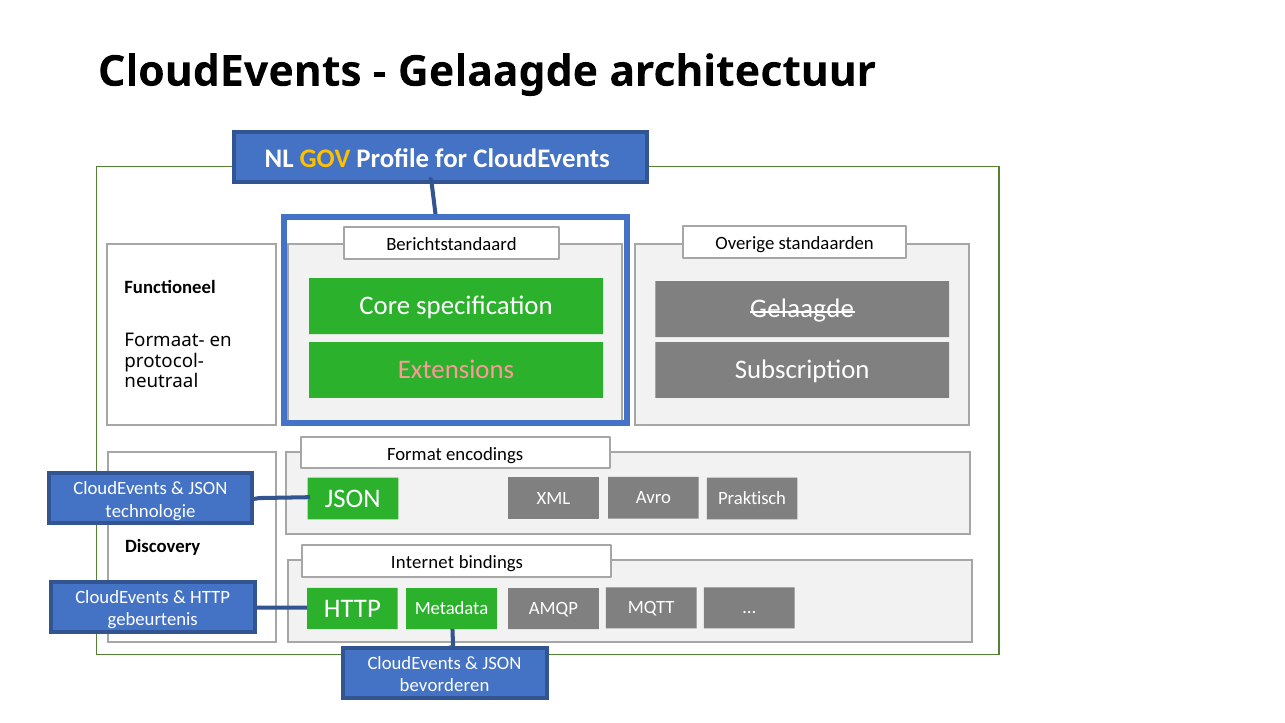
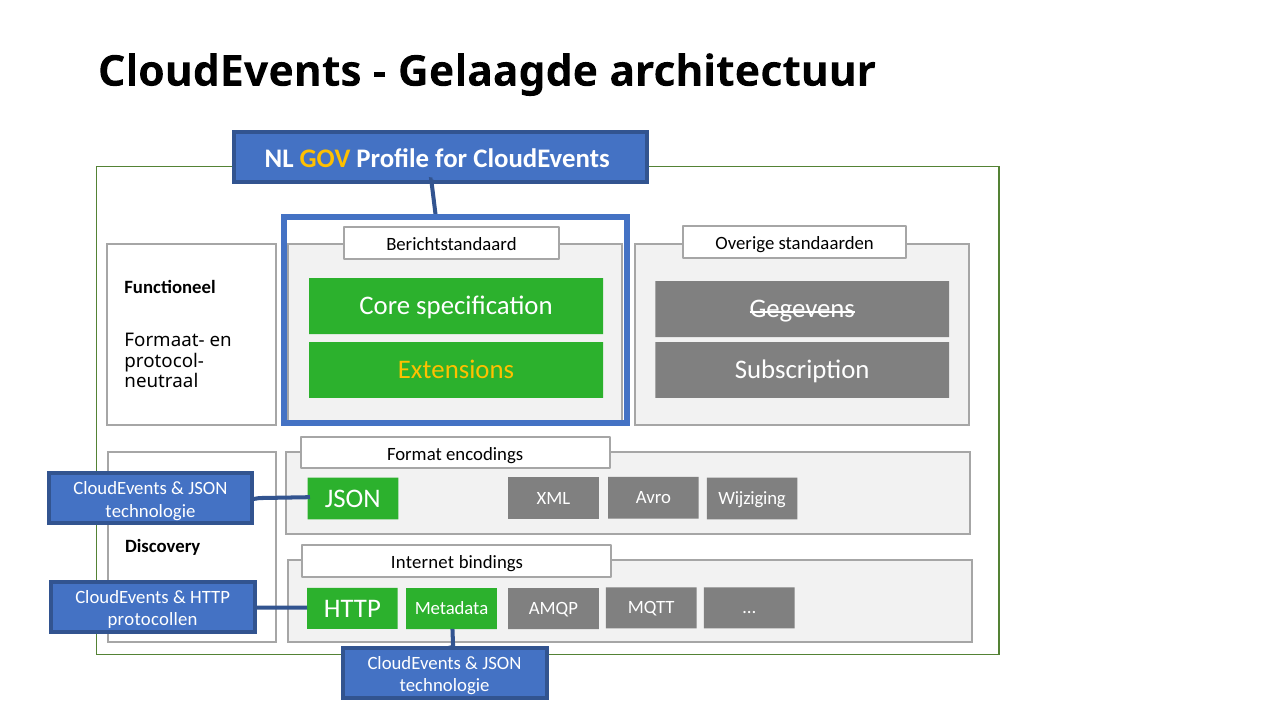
Gelaagde at (802, 309): Gelaagde -> Gegevens
Extensions colour: pink -> yellow
Praktisch: Praktisch -> Wijziging
gebeurtenis: gebeurtenis -> protocollen
bevorderen at (445, 686): bevorderen -> technologie
